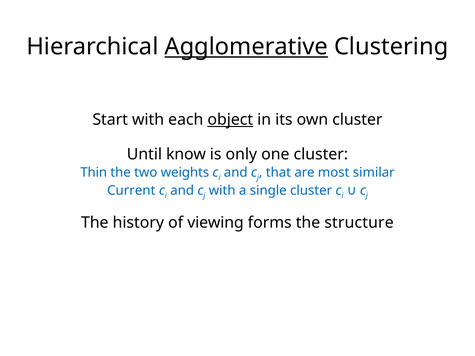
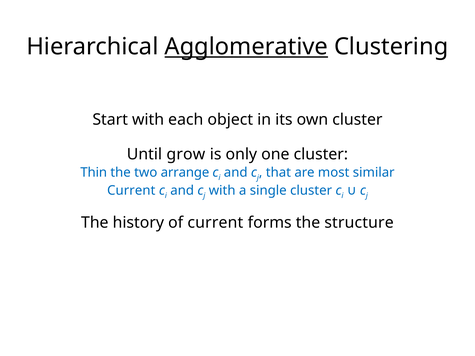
object underline: present -> none
know: know -> grow
weights: weights -> arrange
of viewing: viewing -> current
